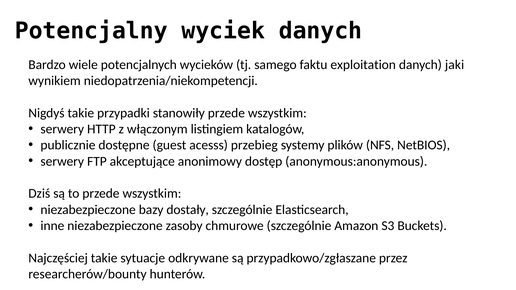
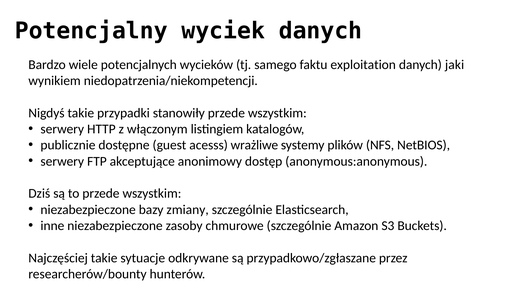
przebieg: przebieg -> wrażliwe
dostały: dostały -> zmiany
